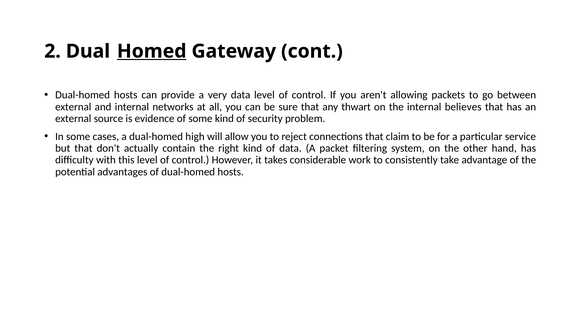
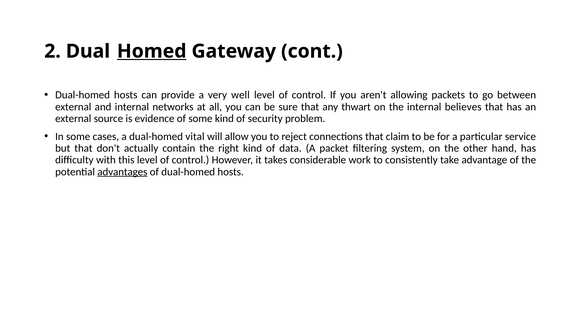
very data: data -> well
high: high -> vital
advantages underline: none -> present
